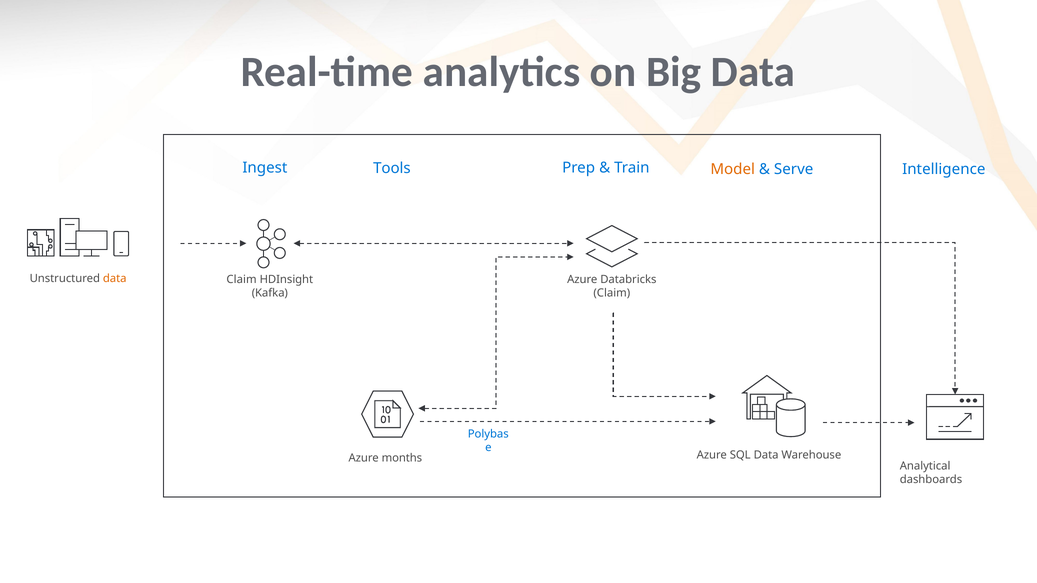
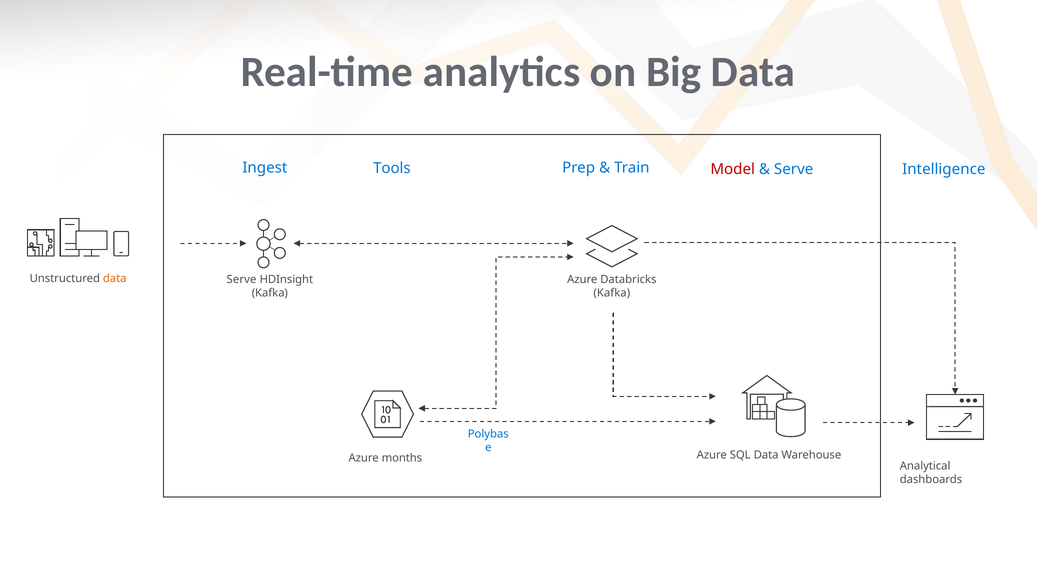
Model colour: orange -> red
Claim at (242, 280): Claim -> Serve
Claim at (612, 293): Claim -> Kafka
